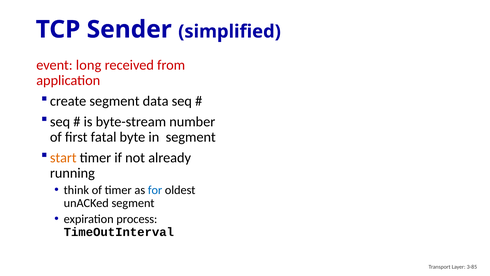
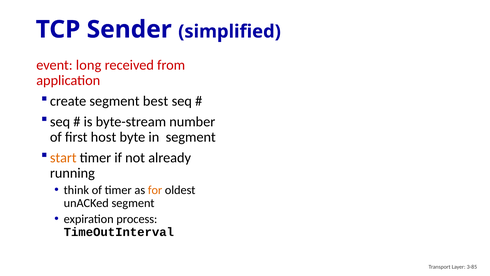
data: data -> best
fatal: fatal -> host
for colour: blue -> orange
